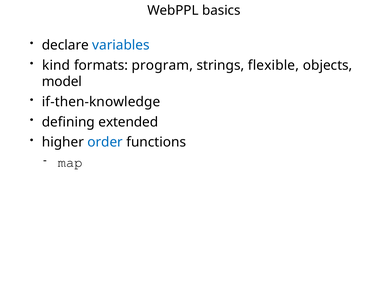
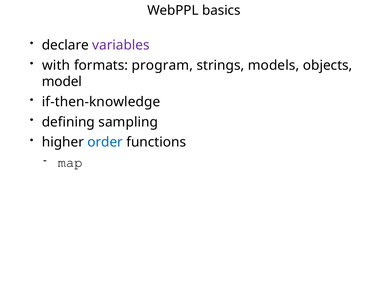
variables colour: blue -> purple
kind: kind -> with
flexible: flexible -> models
extended: extended -> sampling
